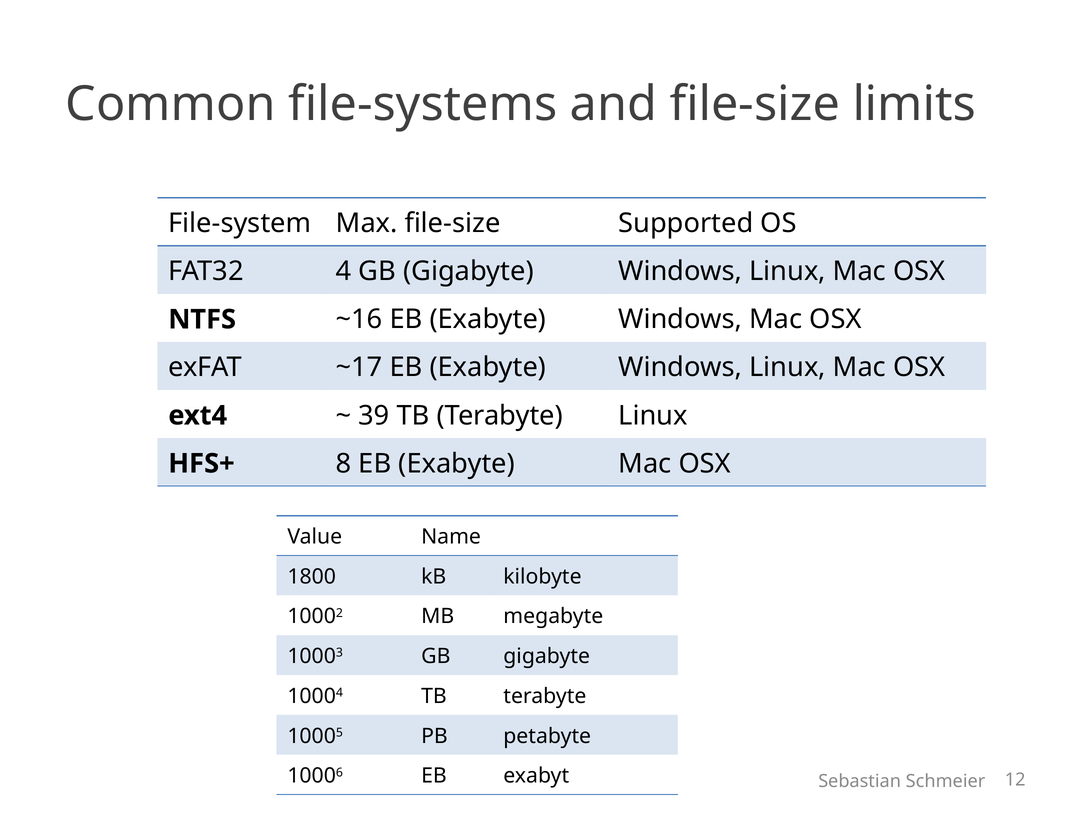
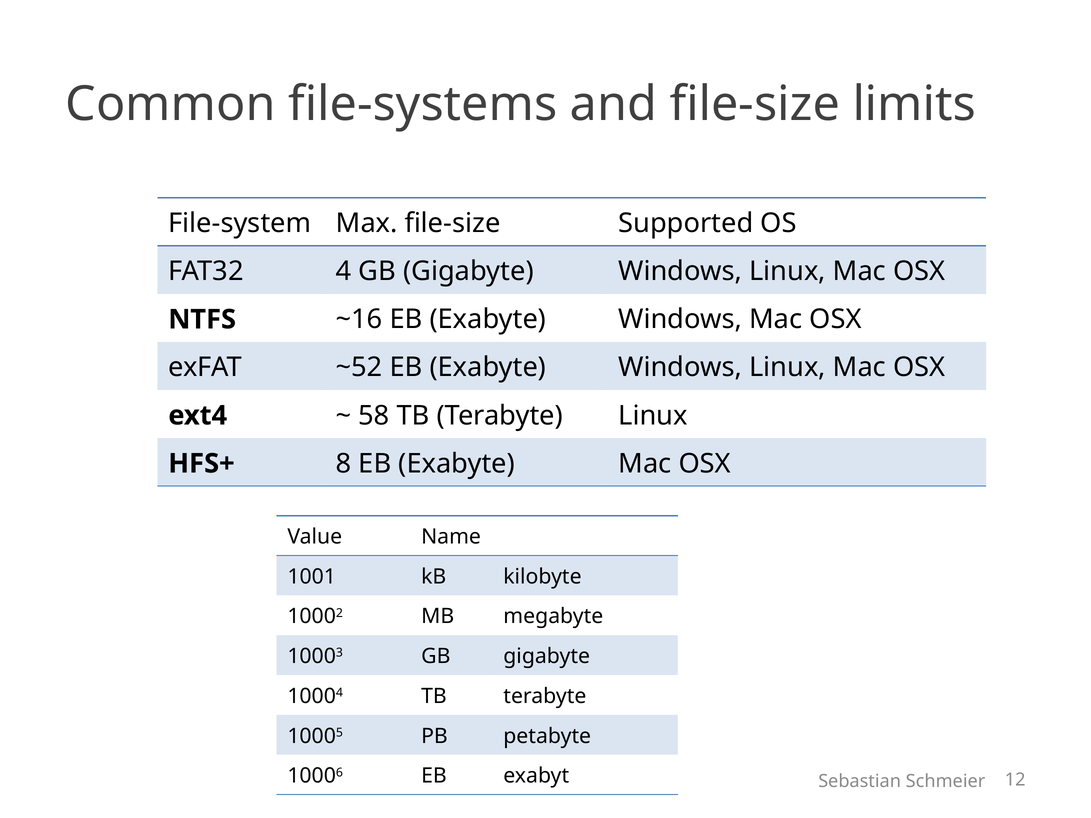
~17: ~17 -> ~52
39: 39 -> 58
1800: 1800 -> 1001
